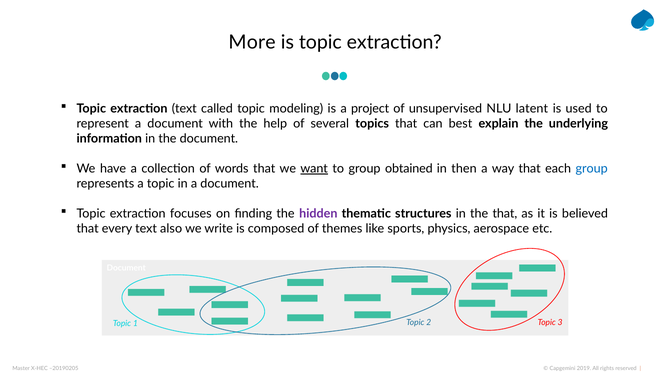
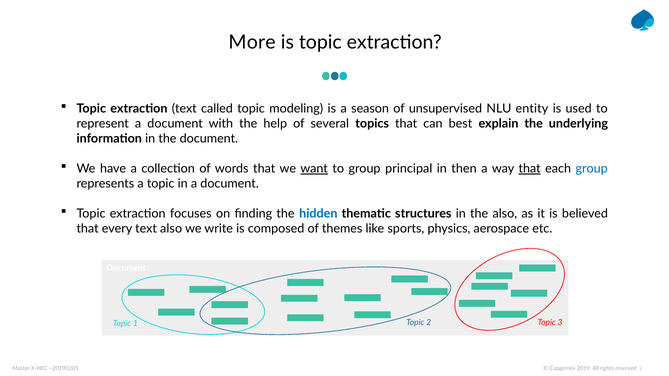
project: project -> season
latent: latent -> entity
obtained: obtained -> principal
that at (530, 169) underline: none -> present
hidden colour: purple -> blue
the that: that -> also
